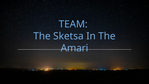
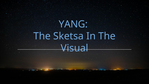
TEAM: TEAM -> YANG
Amari: Amari -> Visual
